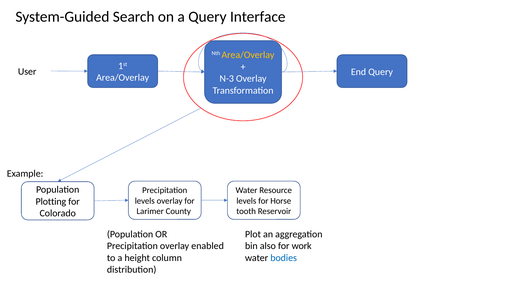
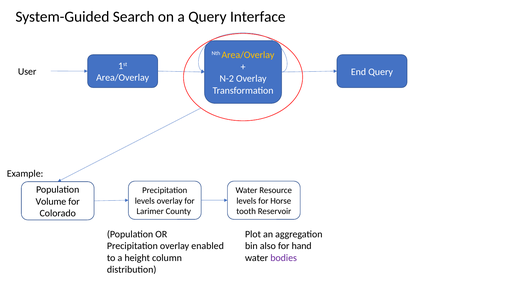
N-3: N-3 -> N-2
Plotting: Plotting -> Volume
work: work -> hand
bodies colour: blue -> purple
